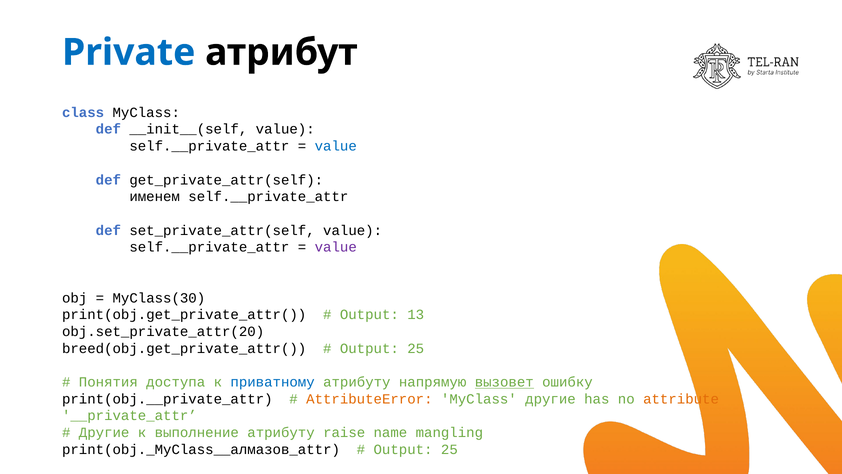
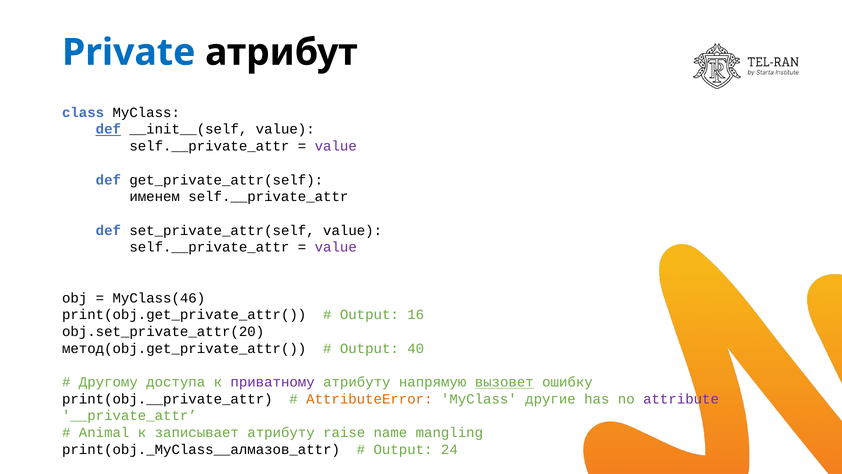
def at (108, 129) underline: none -> present
value at (336, 146) colour: blue -> purple
MyClass(30: MyClass(30 -> MyClass(46
13: 13 -> 16
breed(obj.get_private_attr(: breed(obj.get_private_attr( -> метод(obj.get_private_attr(
25 at (416, 348): 25 -> 40
Понятия: Понятия -> Другому
приватному colour: blue -> purple
attribute colour: orange -> purple
Другие at (104, 432): Другие -> Animal
выполнение: выполнение -> записывает
25 at (449, 449): 25 -> 24
